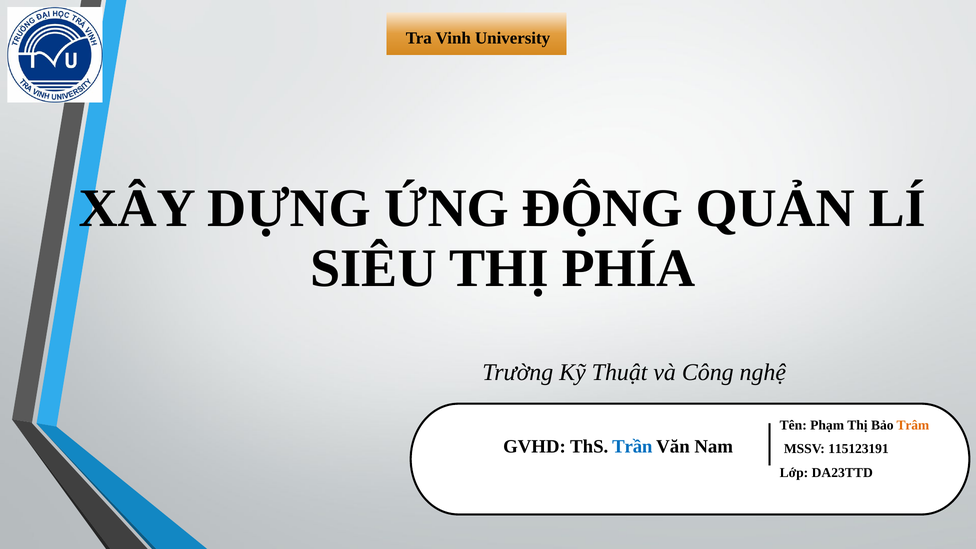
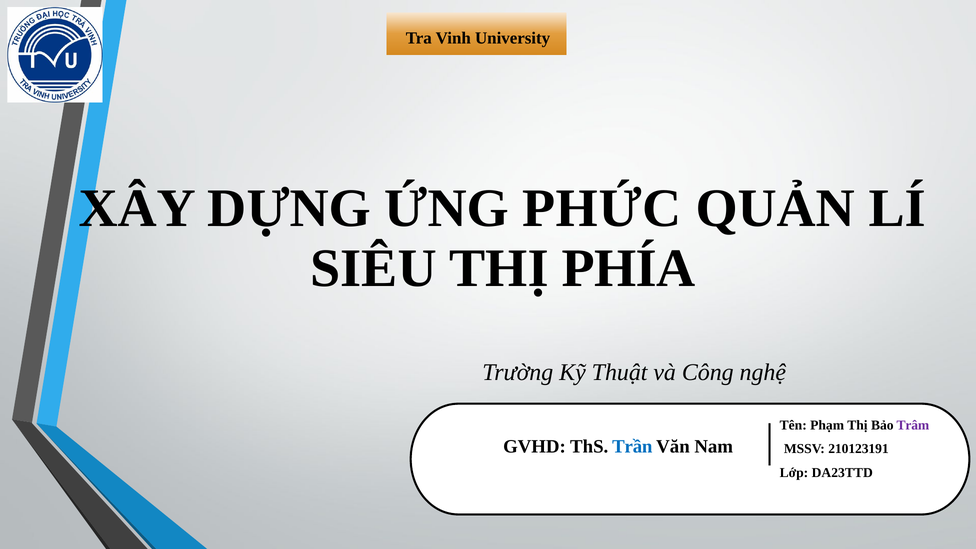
ĐỘNG: ĐỘNG -> PHỨC
Trâm colour: orange -> purple
115123191: 115123191 -> 210123191
